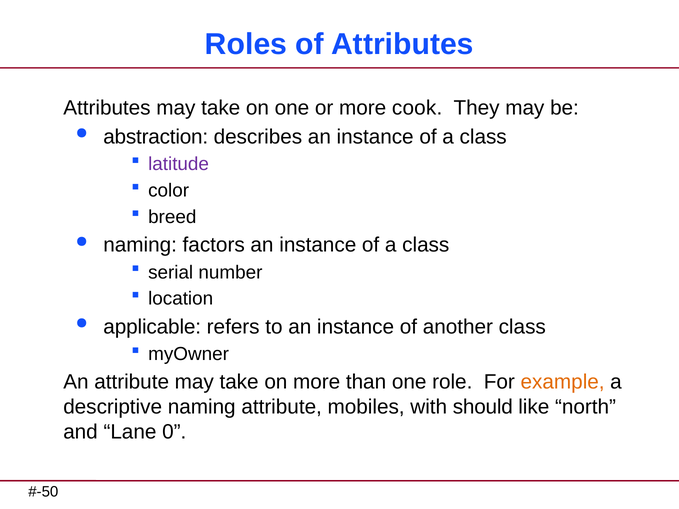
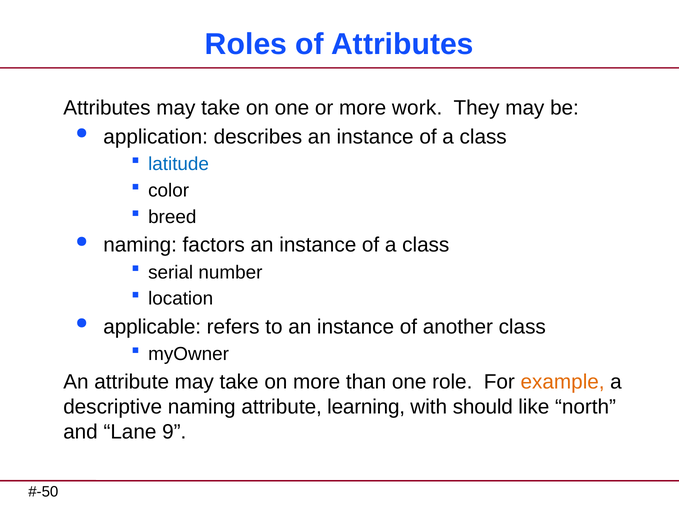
cook: cook -> work
abstraction: abstraction -> application
latitude colour: purple -> blue
mobiles: mobiles -> learning
0: 0 -> 9
